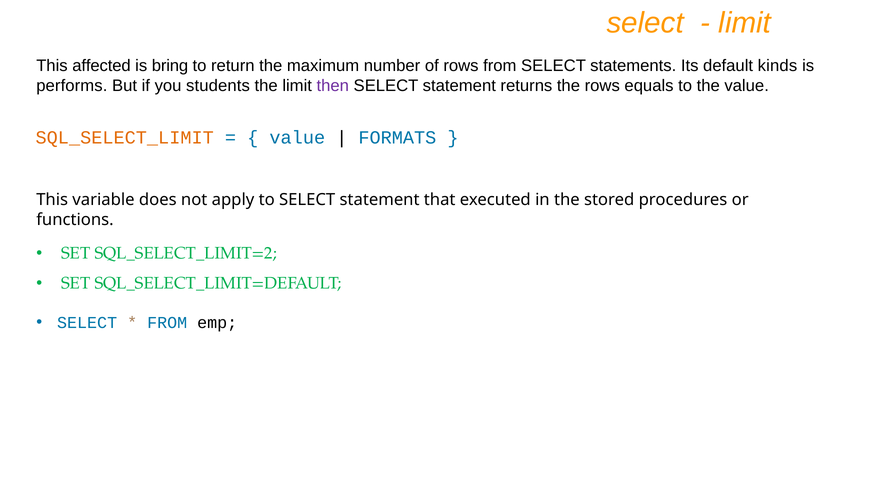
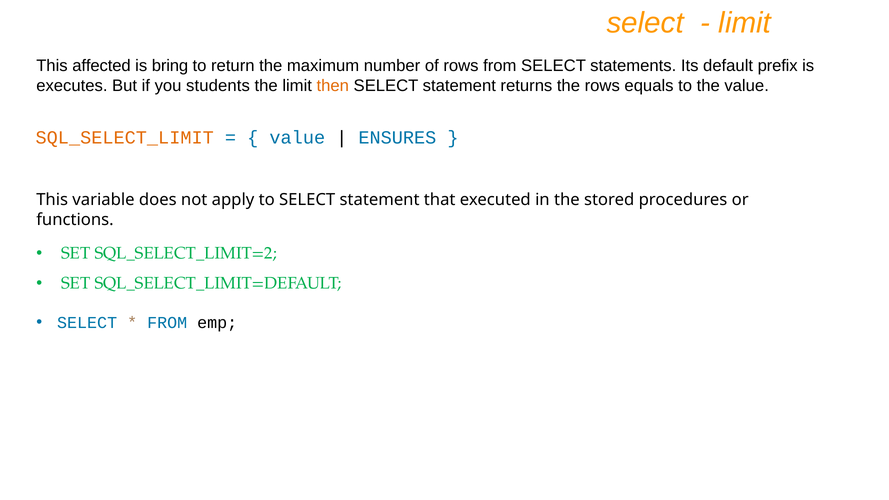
kinds: kinds -> prefix
performs: performs -> executes
then colour: purple -> orange
FORMATS: FORMATS -> ENSURES
